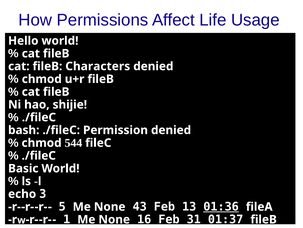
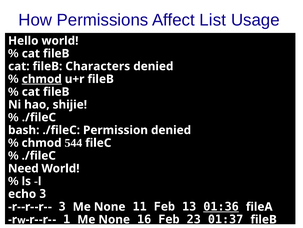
Life: Life -> List
chmod at (42, 79) underline: none -> present
Basic: Basic -> Need
r--r--r-- 5: 5 -> 3
43: 43 -> 11
31: 31 -> 23
